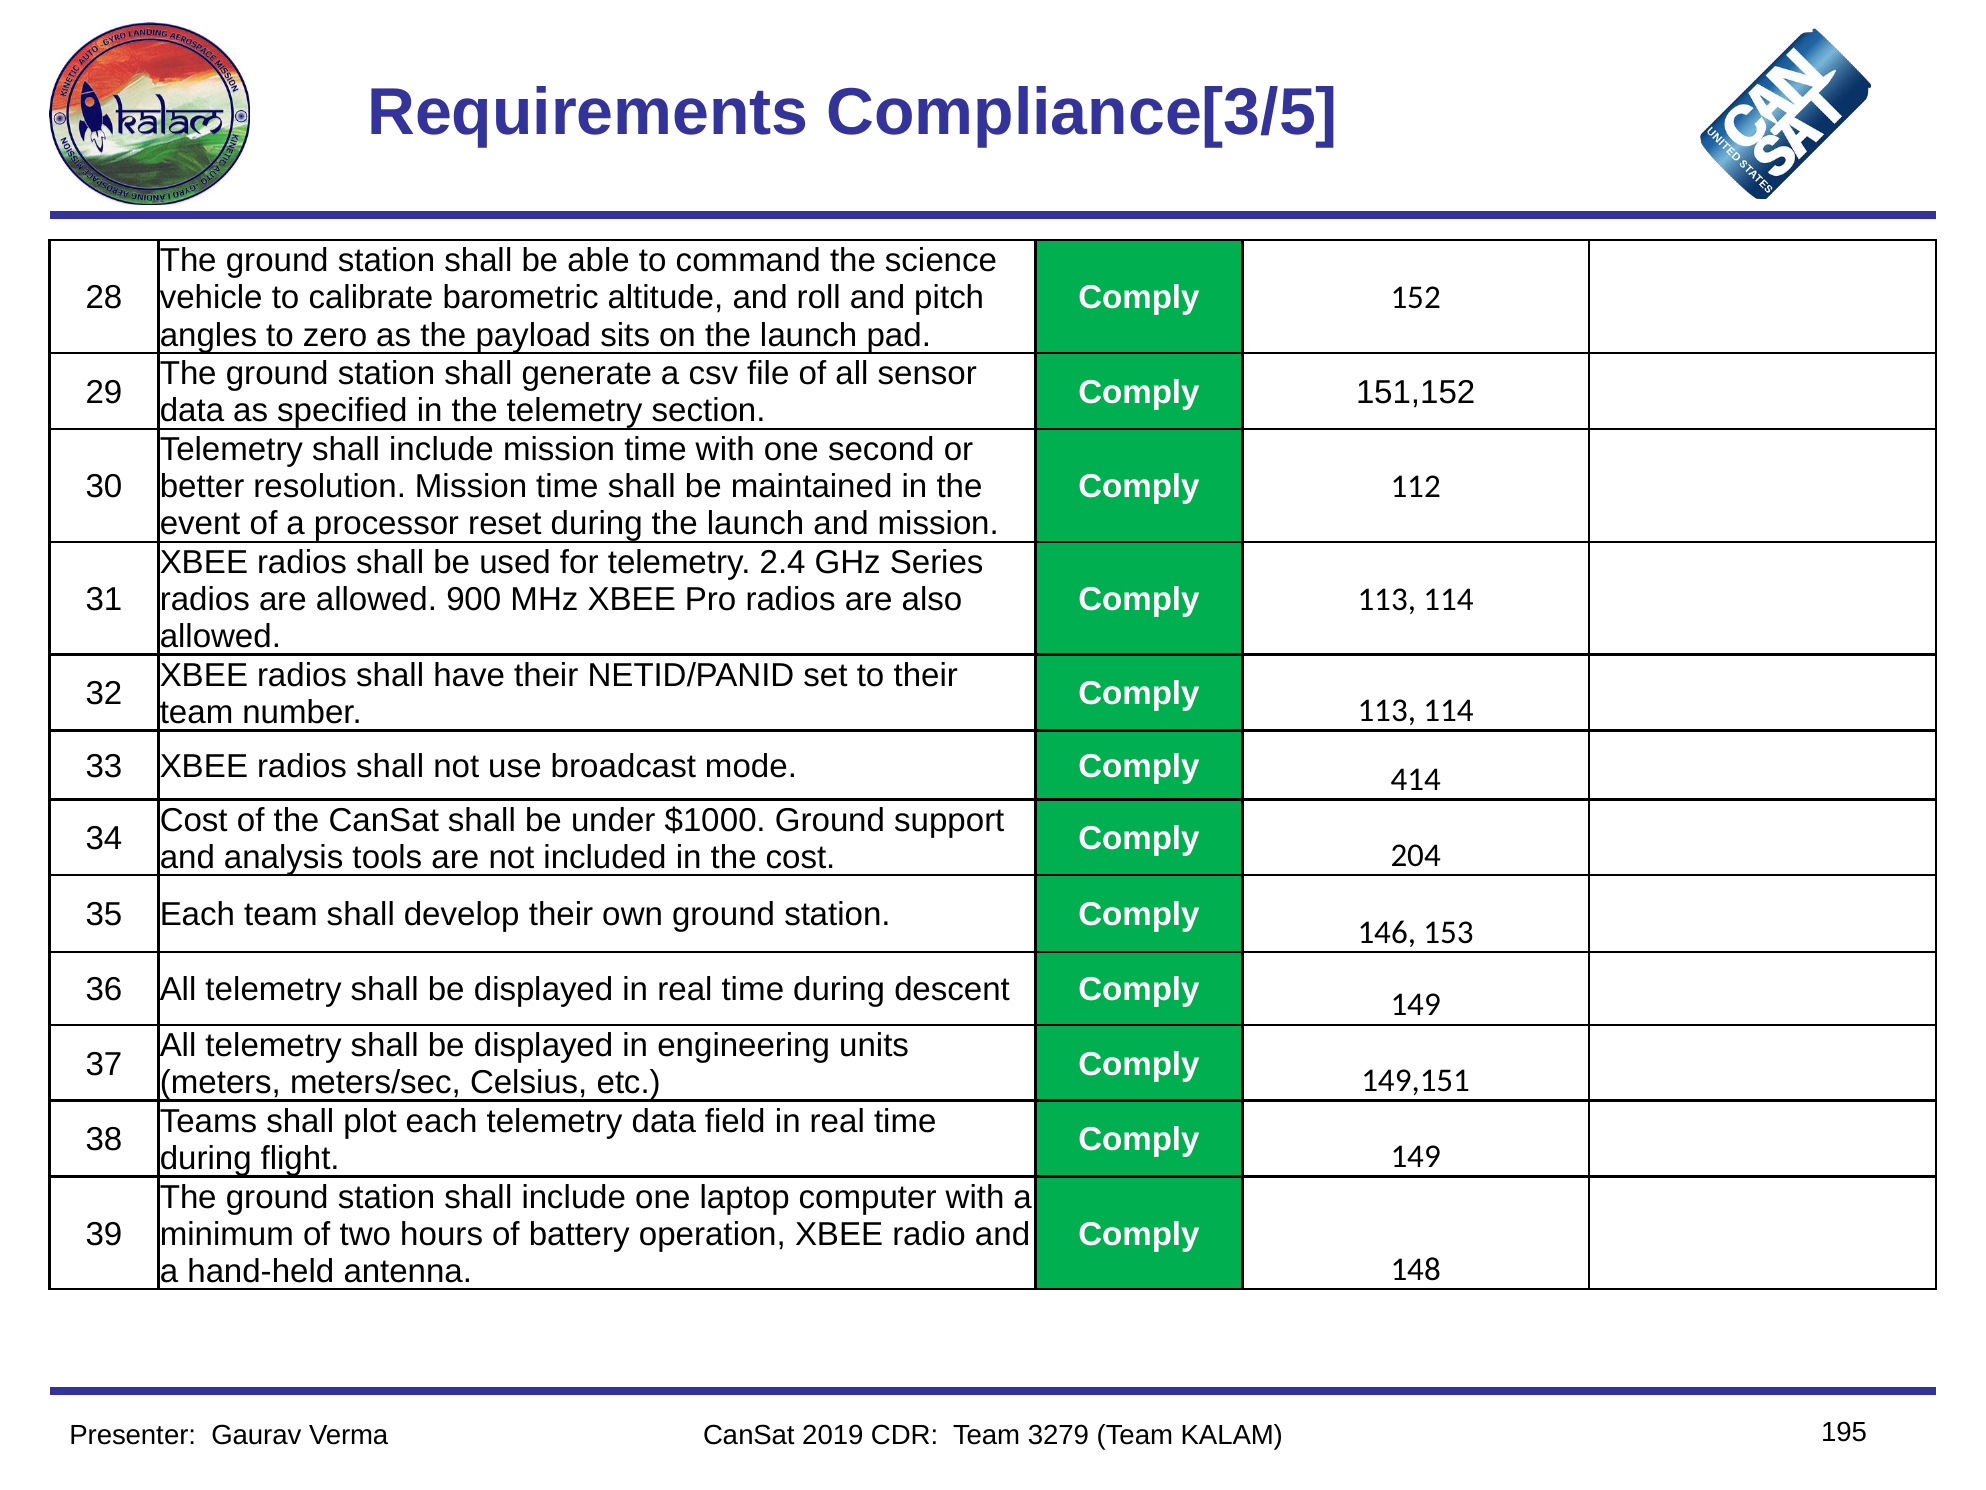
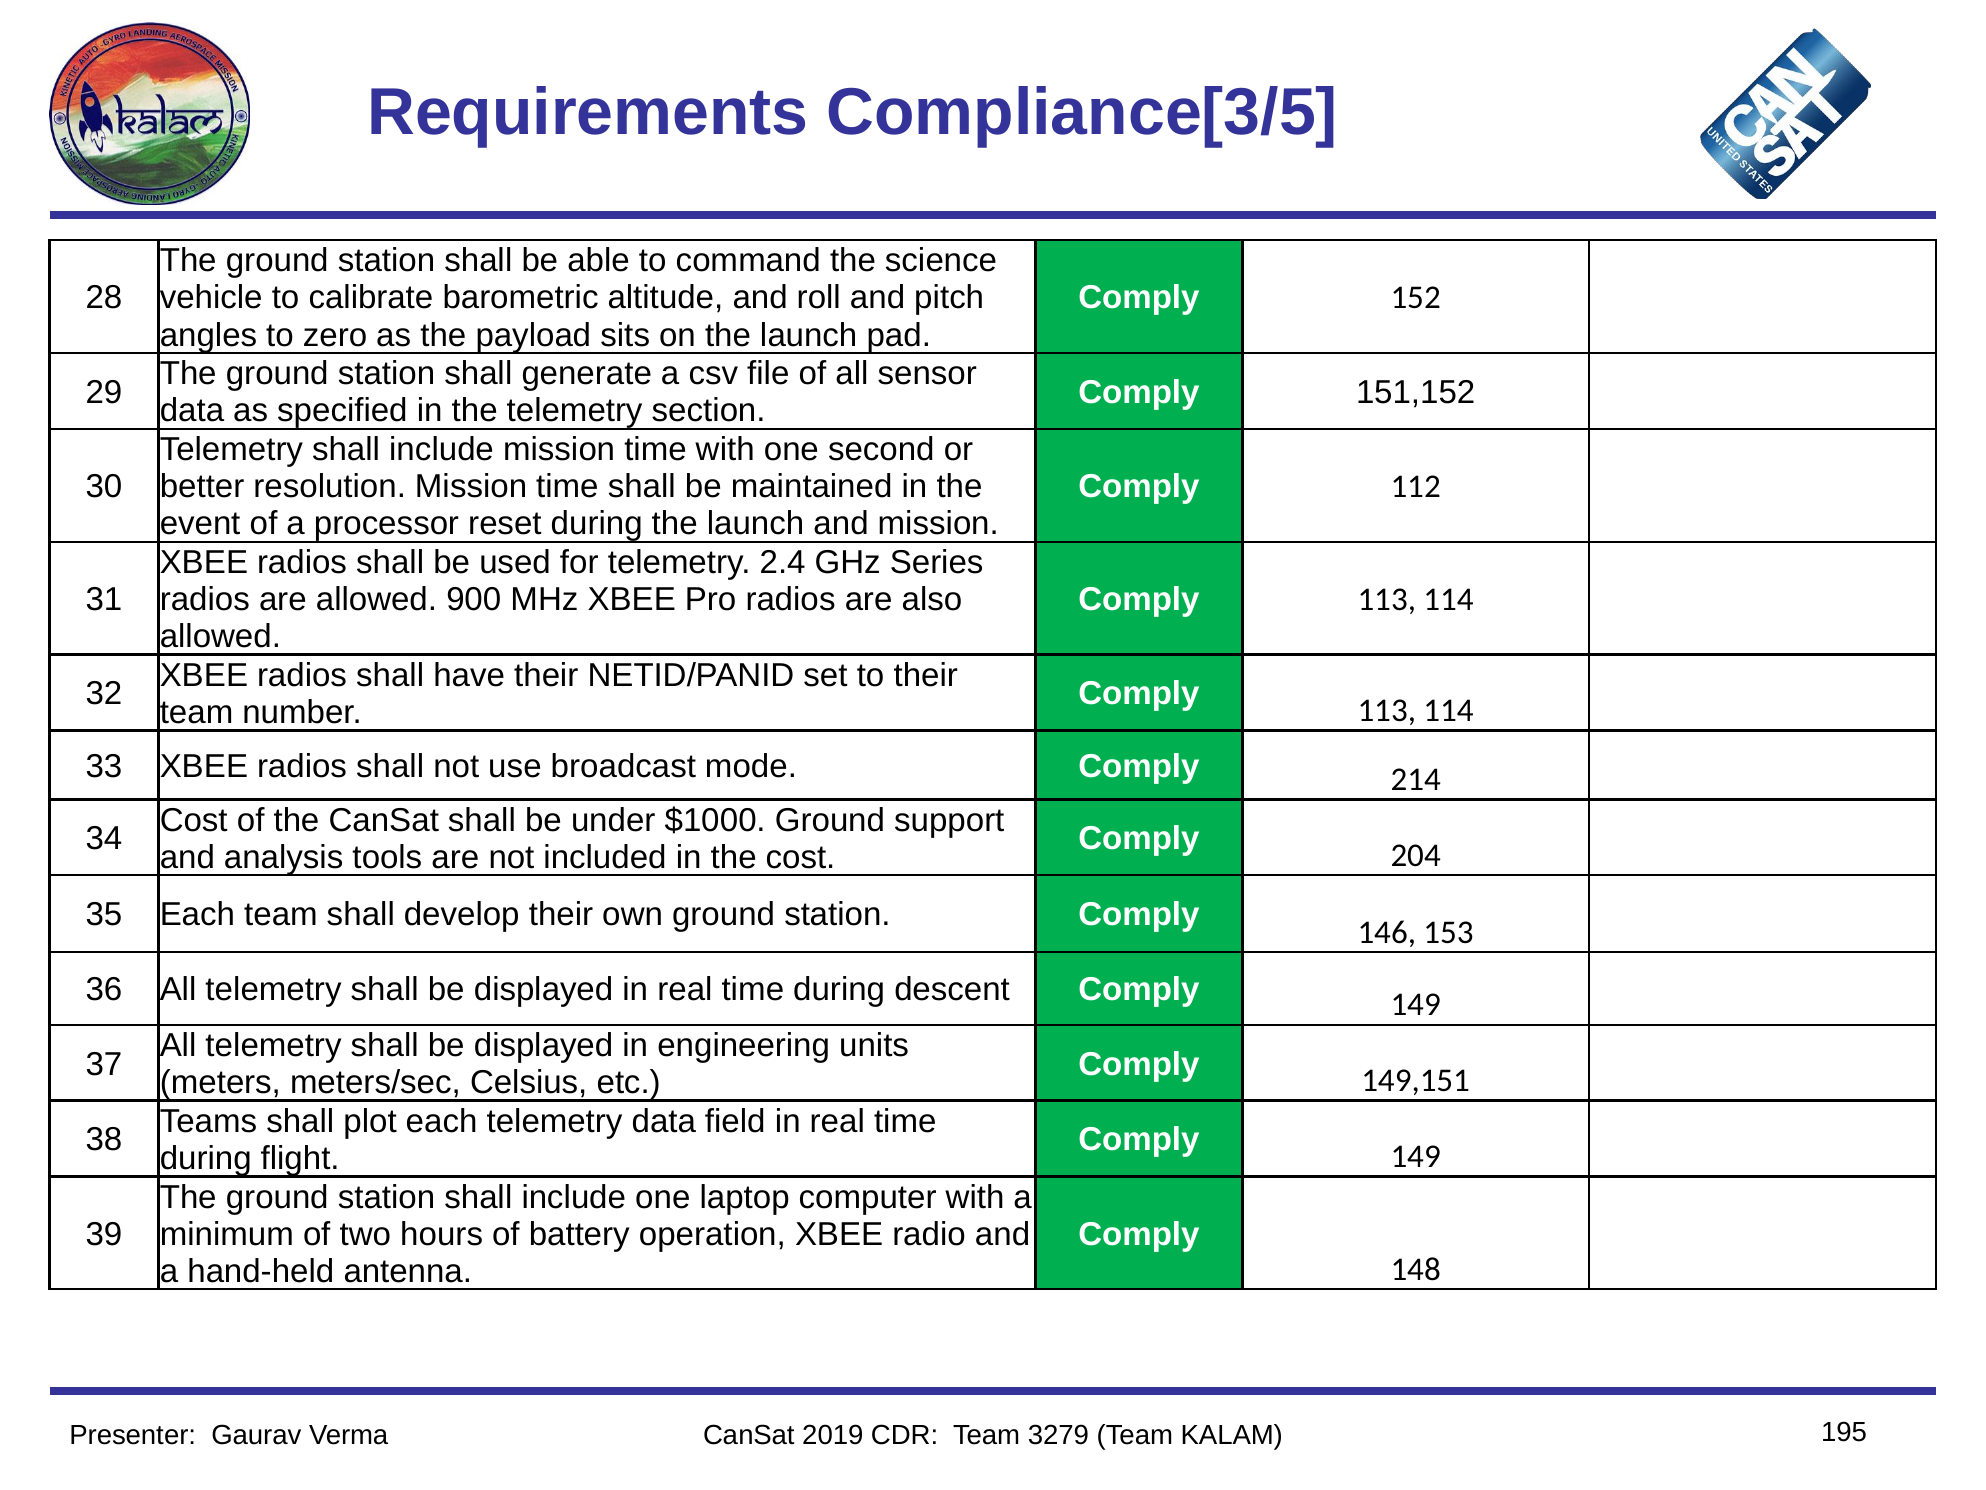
414: 414 -> 214
